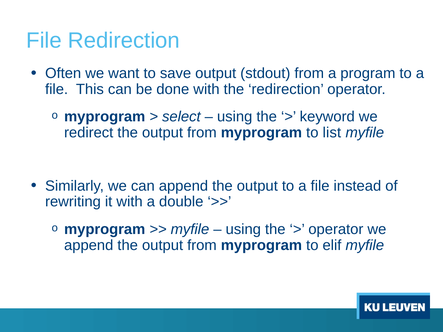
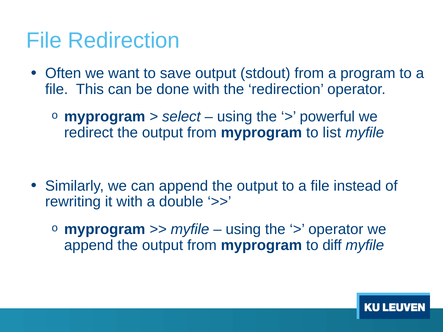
keyword: keyword -> powerful
elif: elif -> diff
